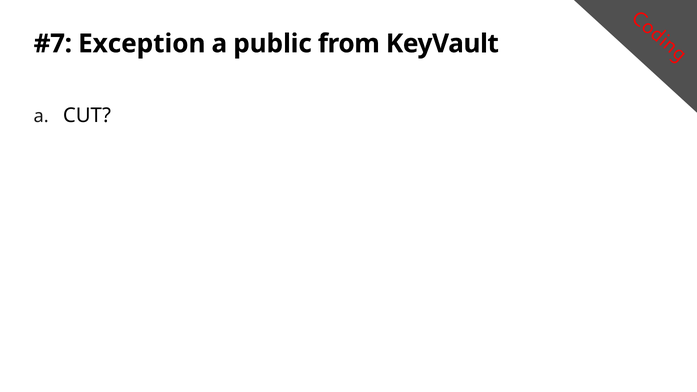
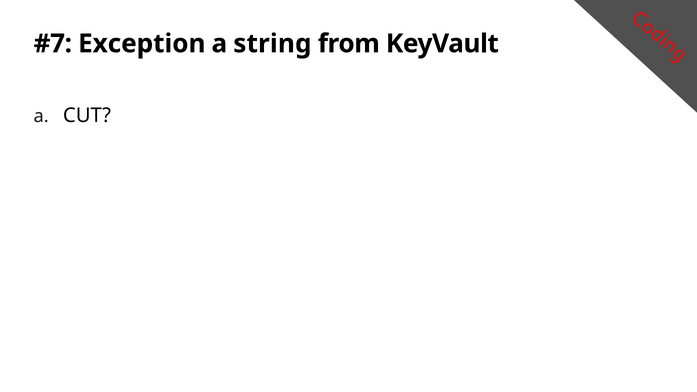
public: public -> string
